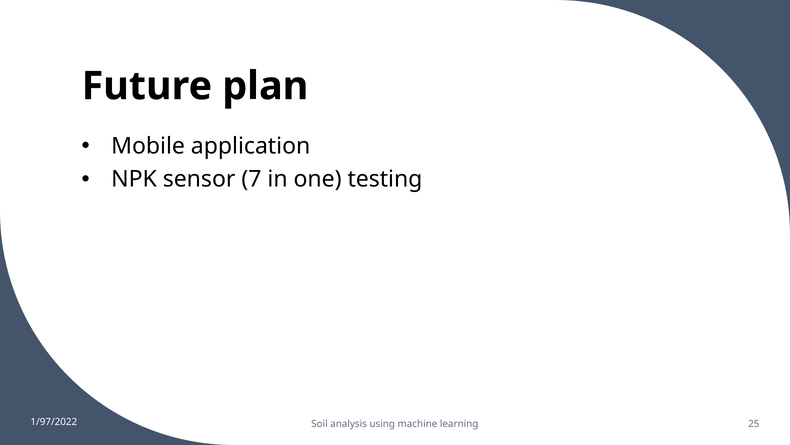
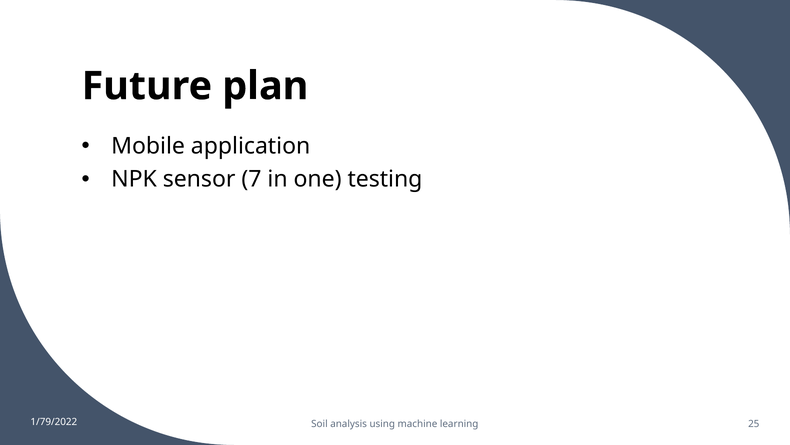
1/97/2022: 1/97/2022 -> 1/79/2022
